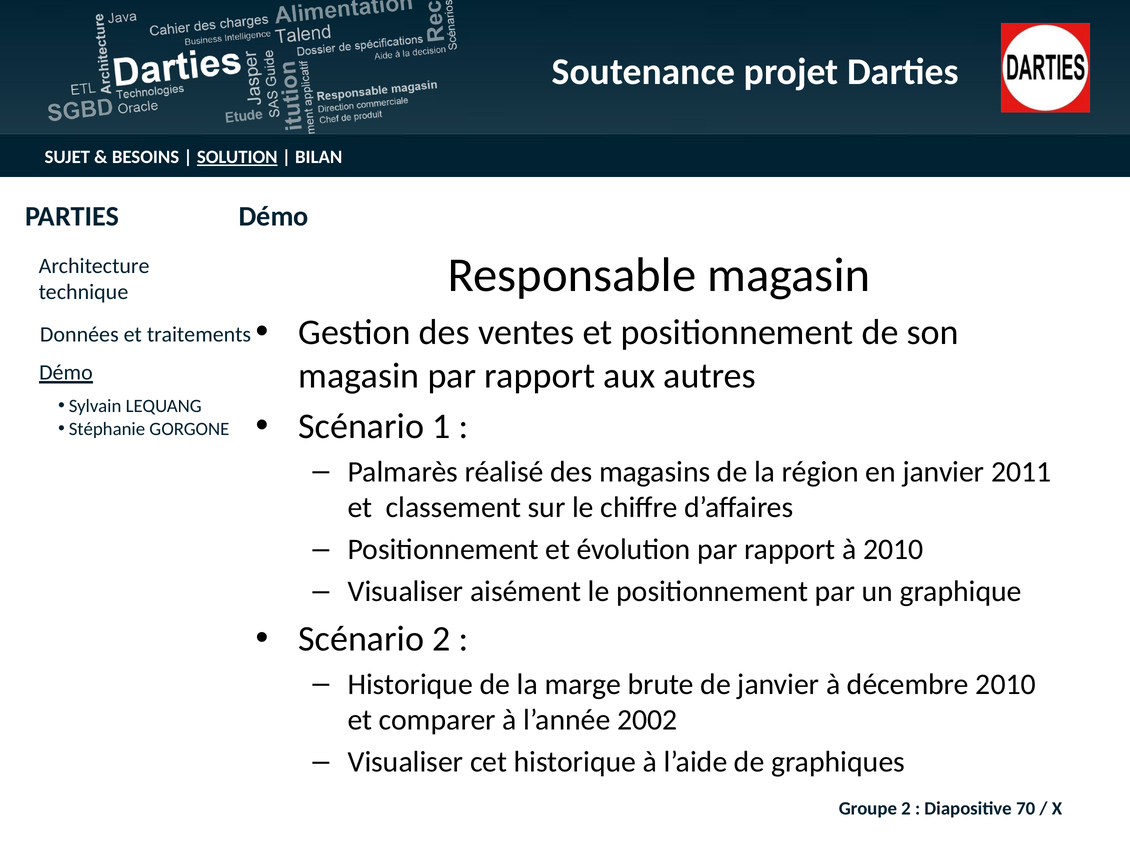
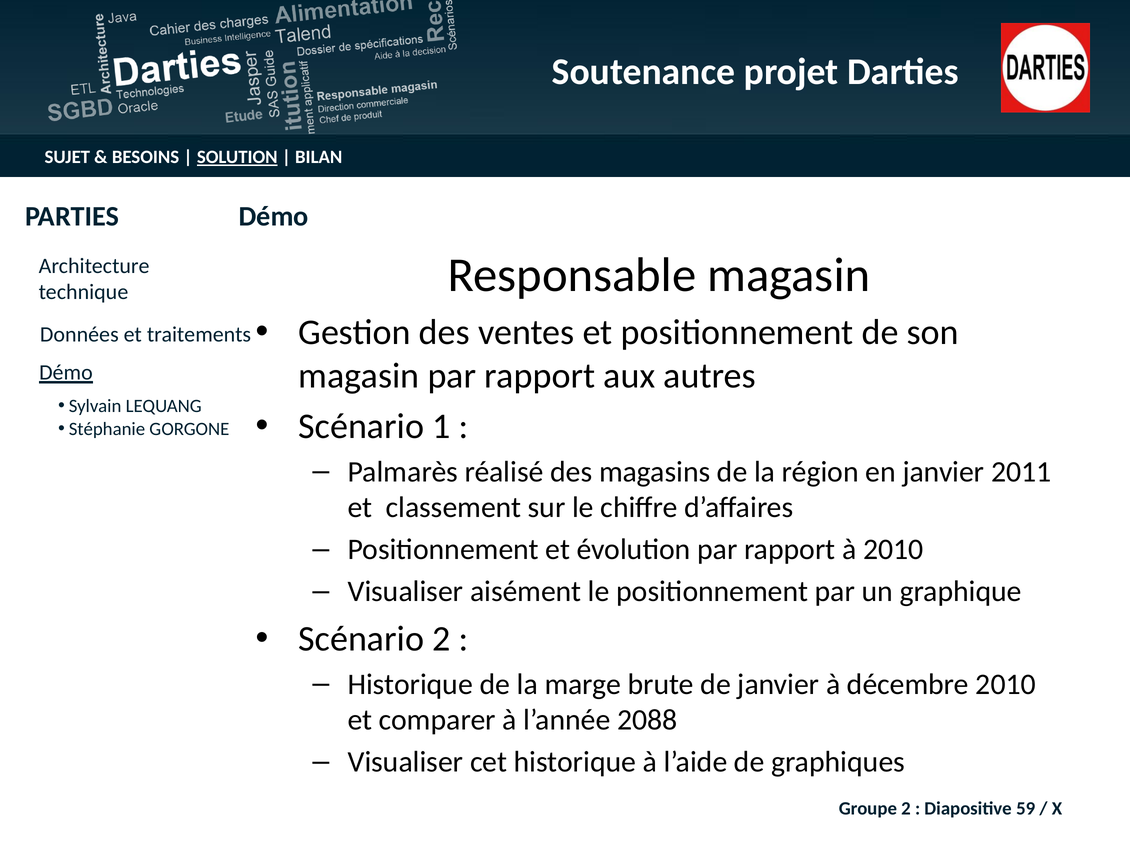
2002: 2002 -> 2088
70: 70 -> 59
